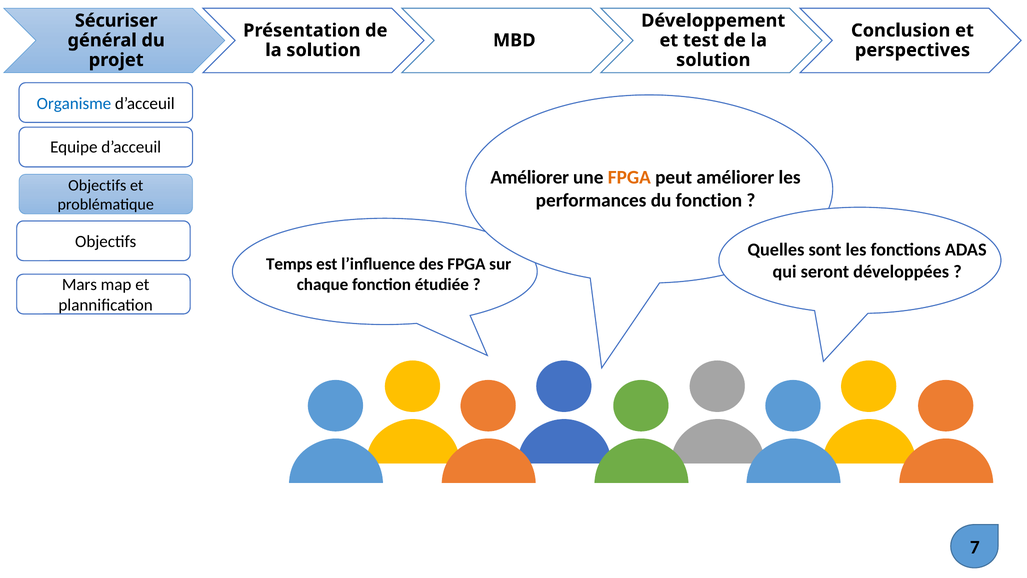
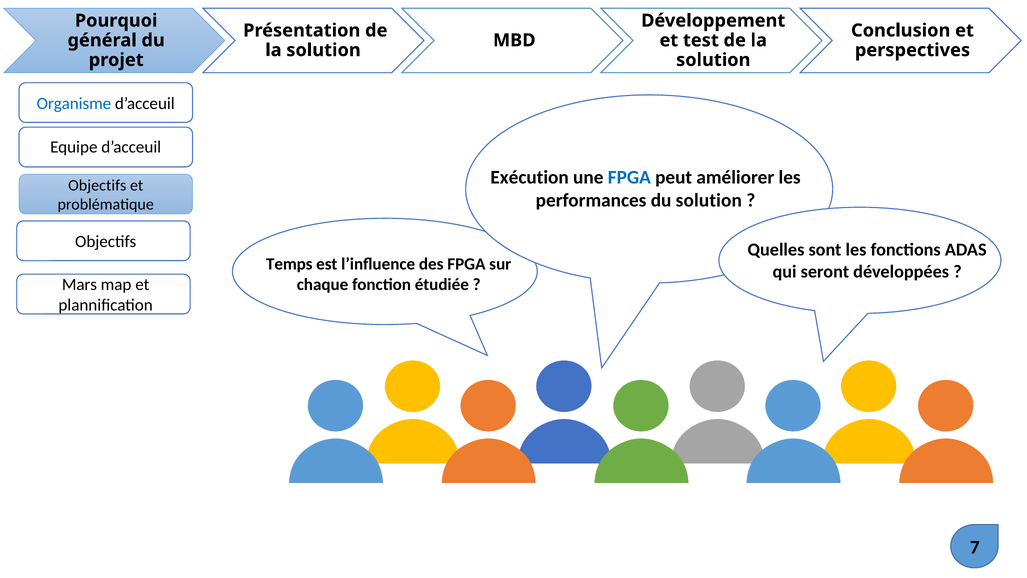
Sécuriser: Sécuriser -> Pourquoi
Améliorer at (530, 177): Améliorer -> Exécution
FPGA at (629, 177) colour: orange -> blue
du fonction: fonction -> solution
